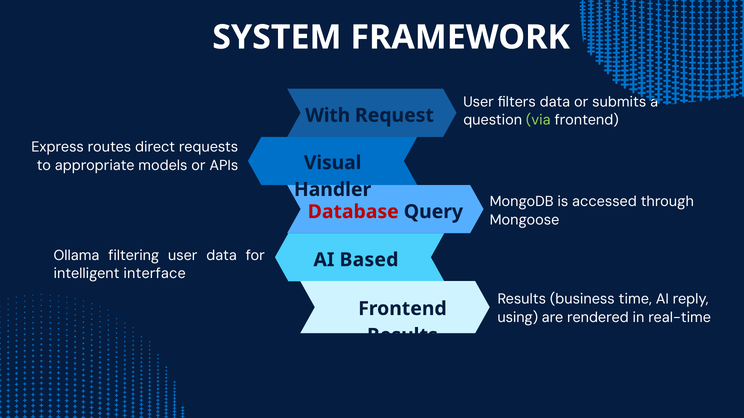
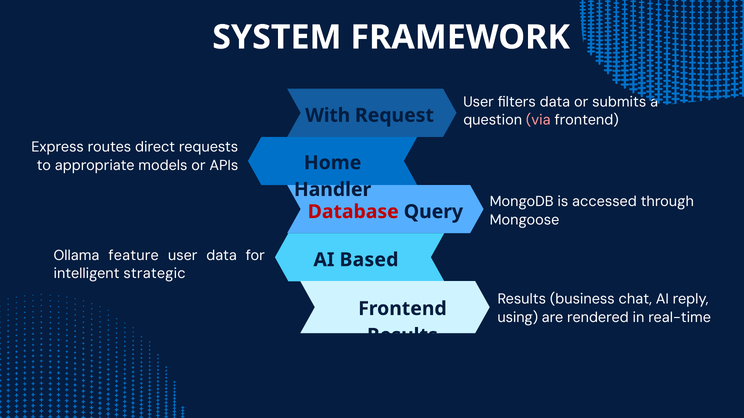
via colour: light green -> pink
Visual: Visual -> Home
filtering: filtering -> feature
interface: interface -> strategic
time: time -> chat
